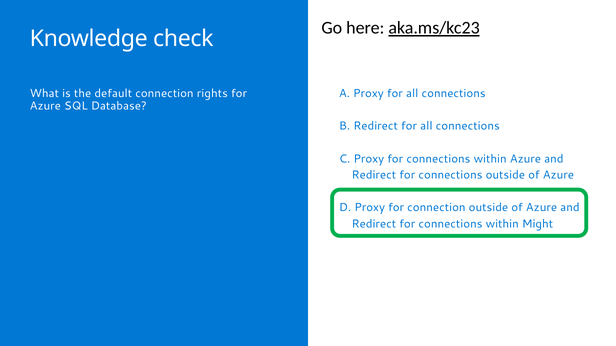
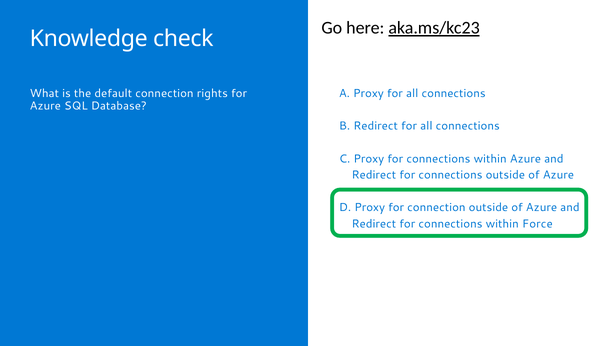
Might: Might -> Force
